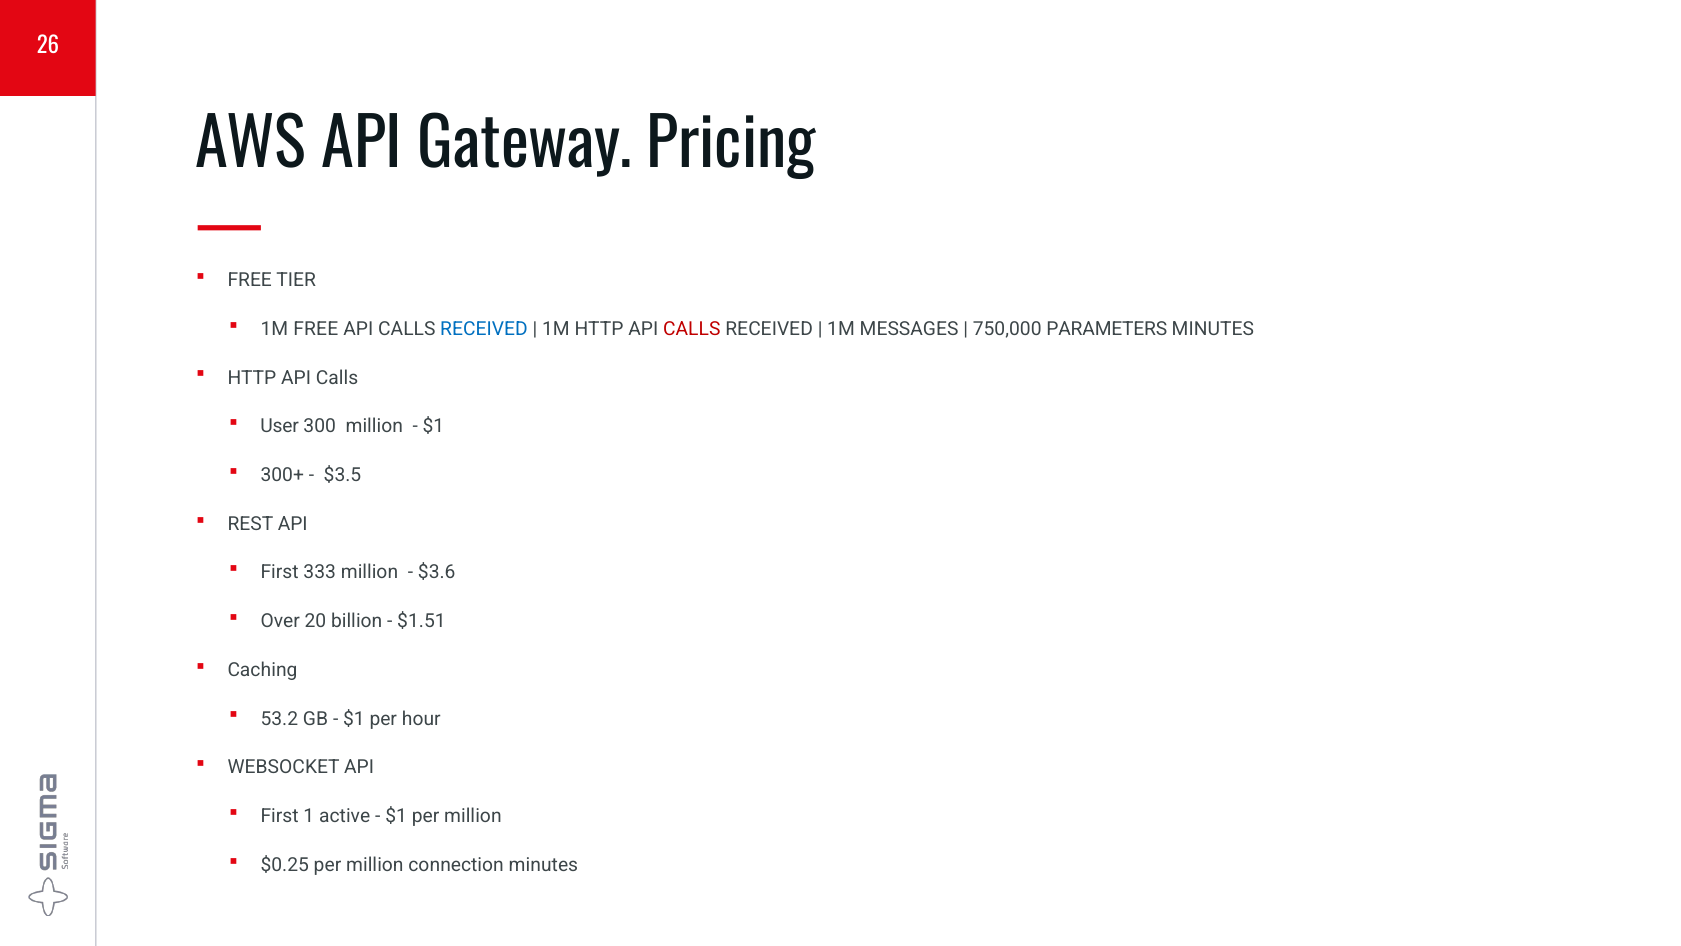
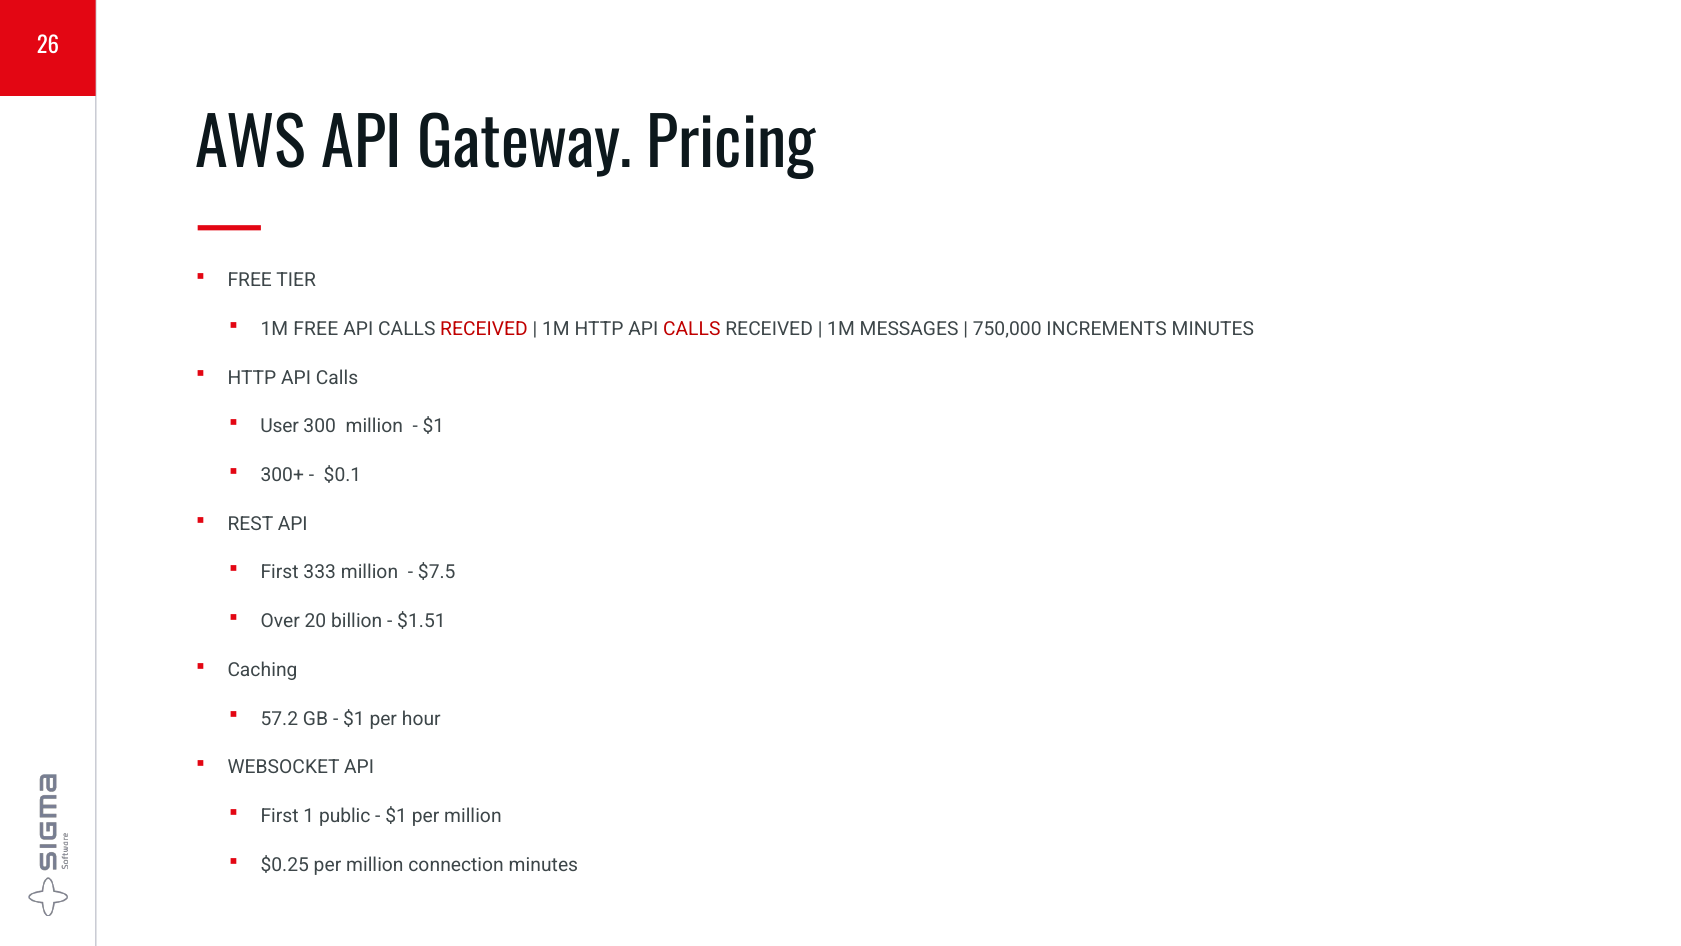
RECEIVED at (484, 329) colour: blue -> red
PARAMETERS: PARAMETERS -> INCREMENTS
$3.5: $3.5 -> $0.1
$3.6: $3.6 -> $7.5
53.2: 53.2 -> 57.2
active: active -> public
